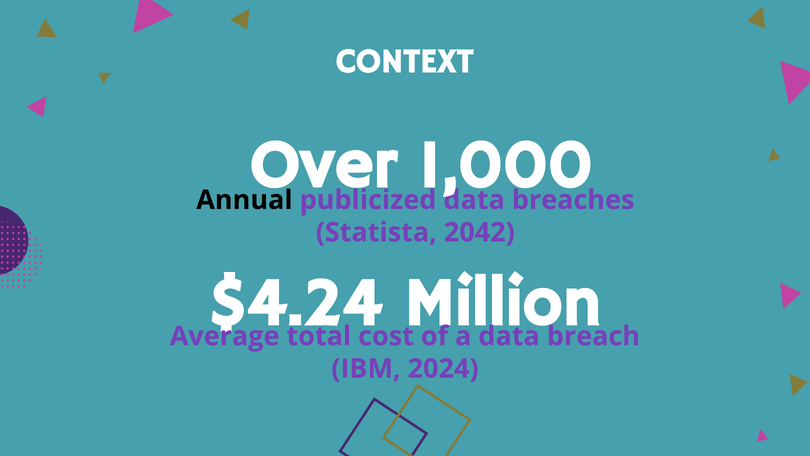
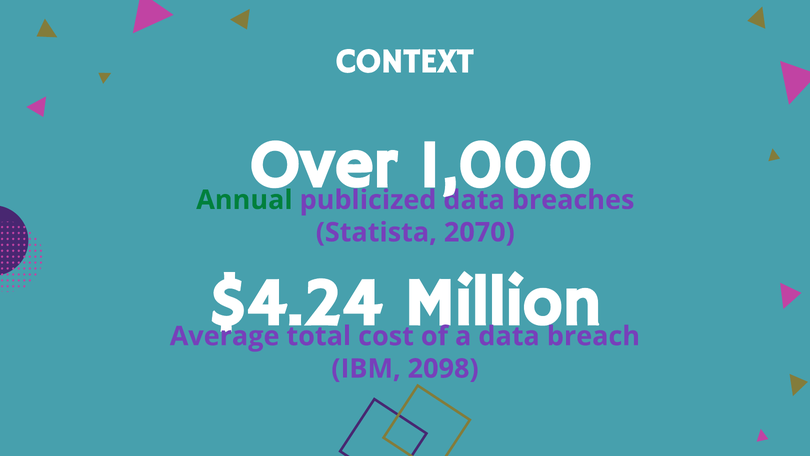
Annual colour: black -> green
2042: 2042 -> 2070
2024: 2024 -> 2098
